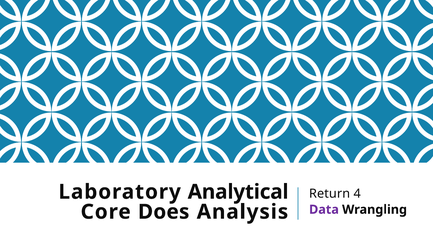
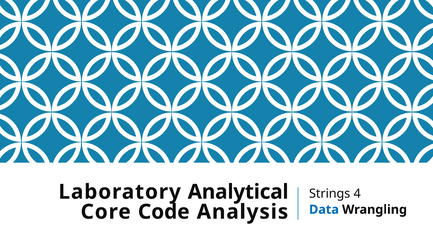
Return: Return -> Strings
Data colour: purple -> blue
Does: Does -> Code
